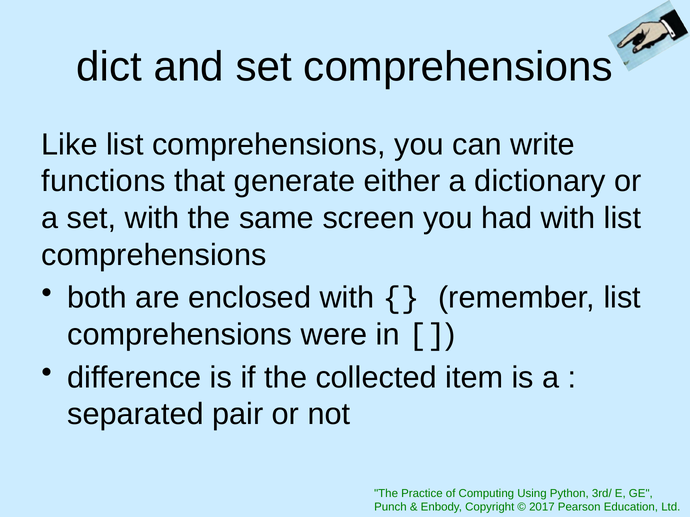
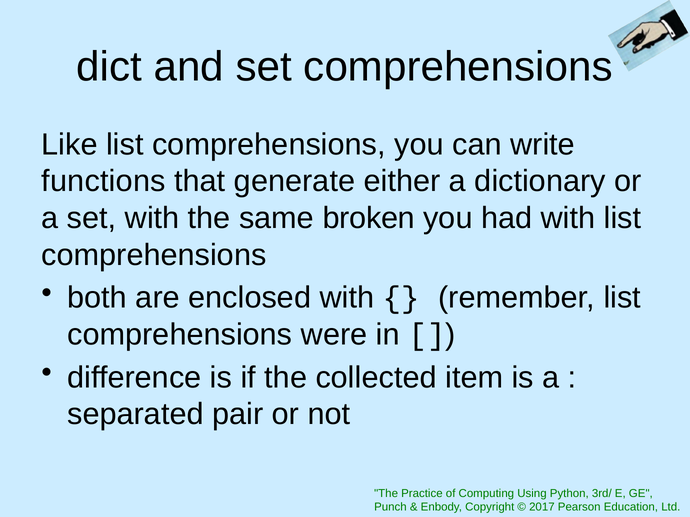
screen: screen -> broken
